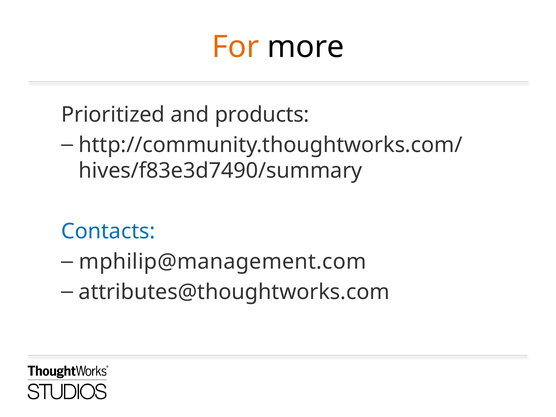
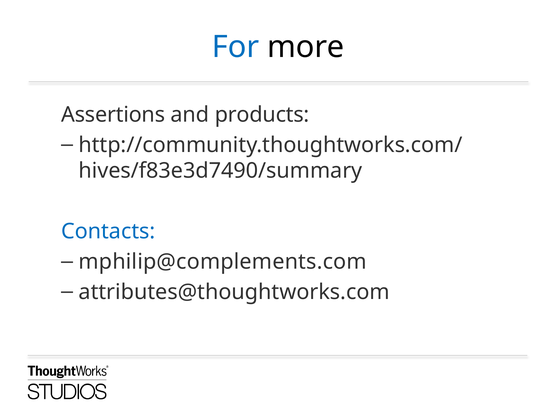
For colour: orange -> blue
Prioritized: Prioritized -> Assertions
mphilip@management.com: mphilip@management.com -> mphilip@complements.com
